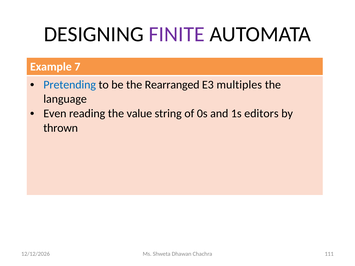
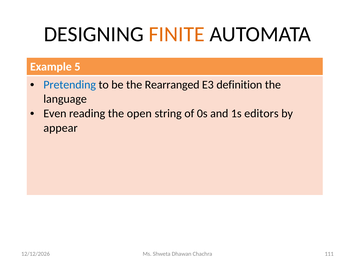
FINITE colour: purple -> orange
7: 7 -> 5
multiples: multiples -> definition
value: value -> open
thrown: thrown -> appear
